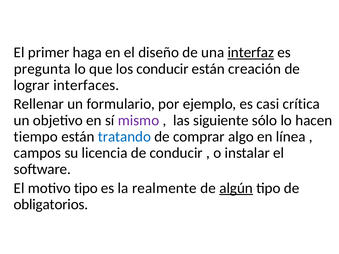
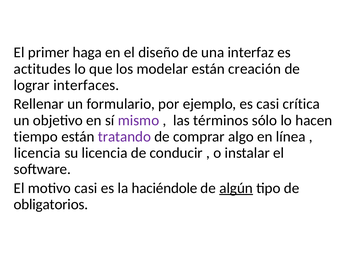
interfaz underline: present -> none
pregunta: pregunta -> actitudes
los conducir: conducir -> modelar
siguiente: siguiente -> términos
tratando colour: blue -> purple
campos at (37, 153): campos -> licencia
motivo tipo: tipo -> casi
realmente: realmente -> haciéndole
